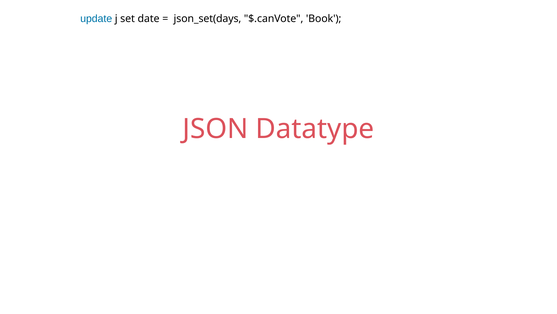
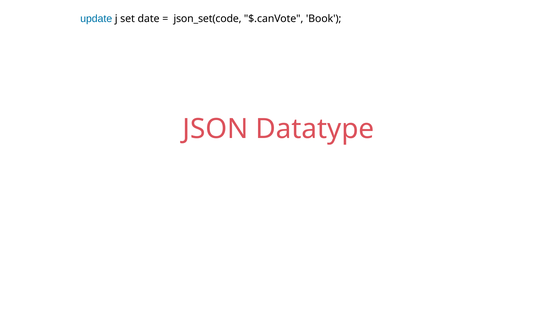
json_set(days: json_set(days -> json_set(code
